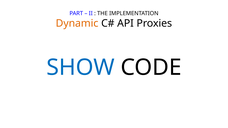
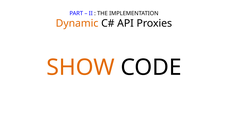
SHOW colour: blue -> orange
